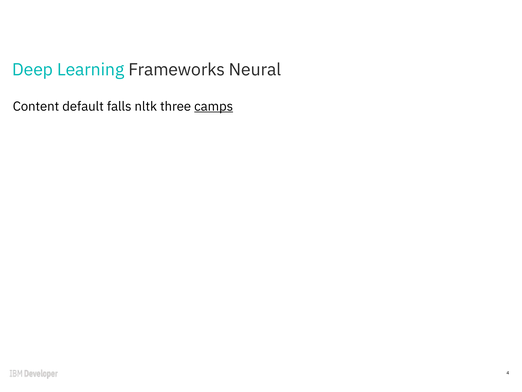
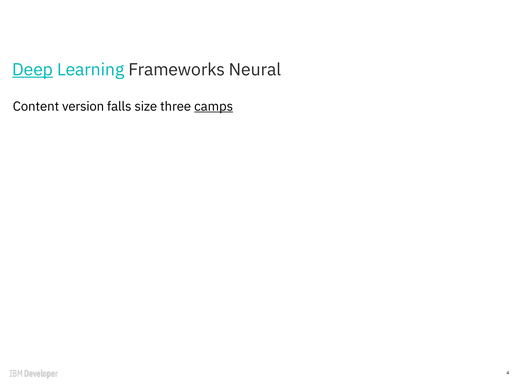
Deep underline: none -> present
default: default -> version
nltk: nltk -> size
